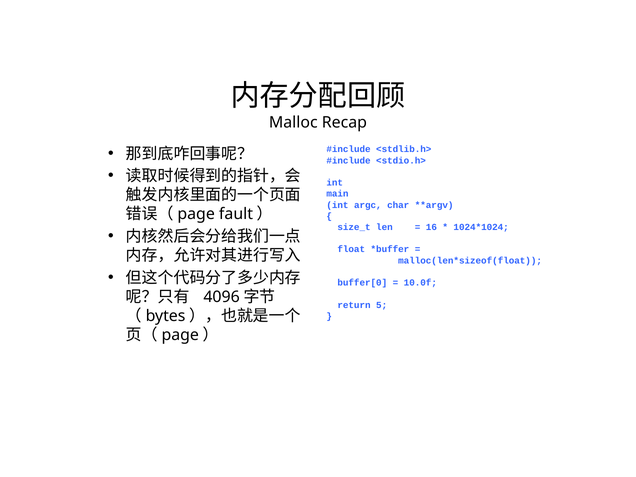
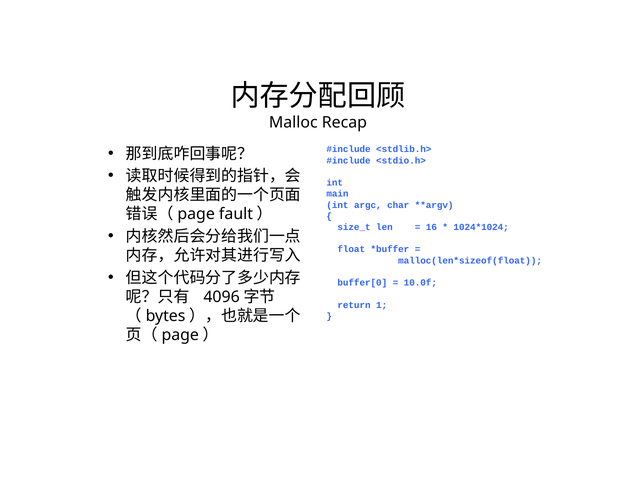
5: 5 -> 1
